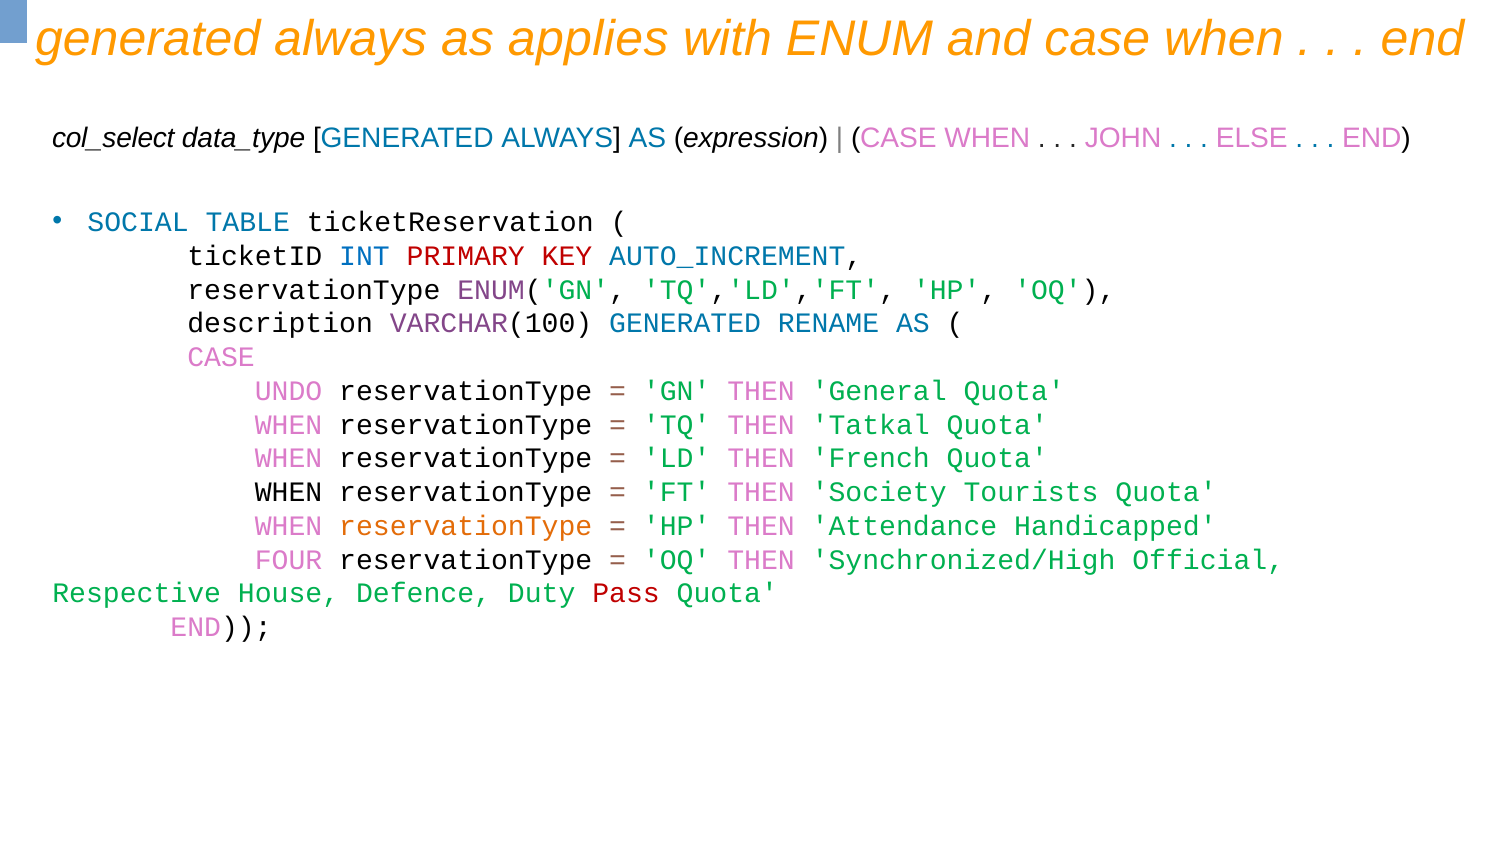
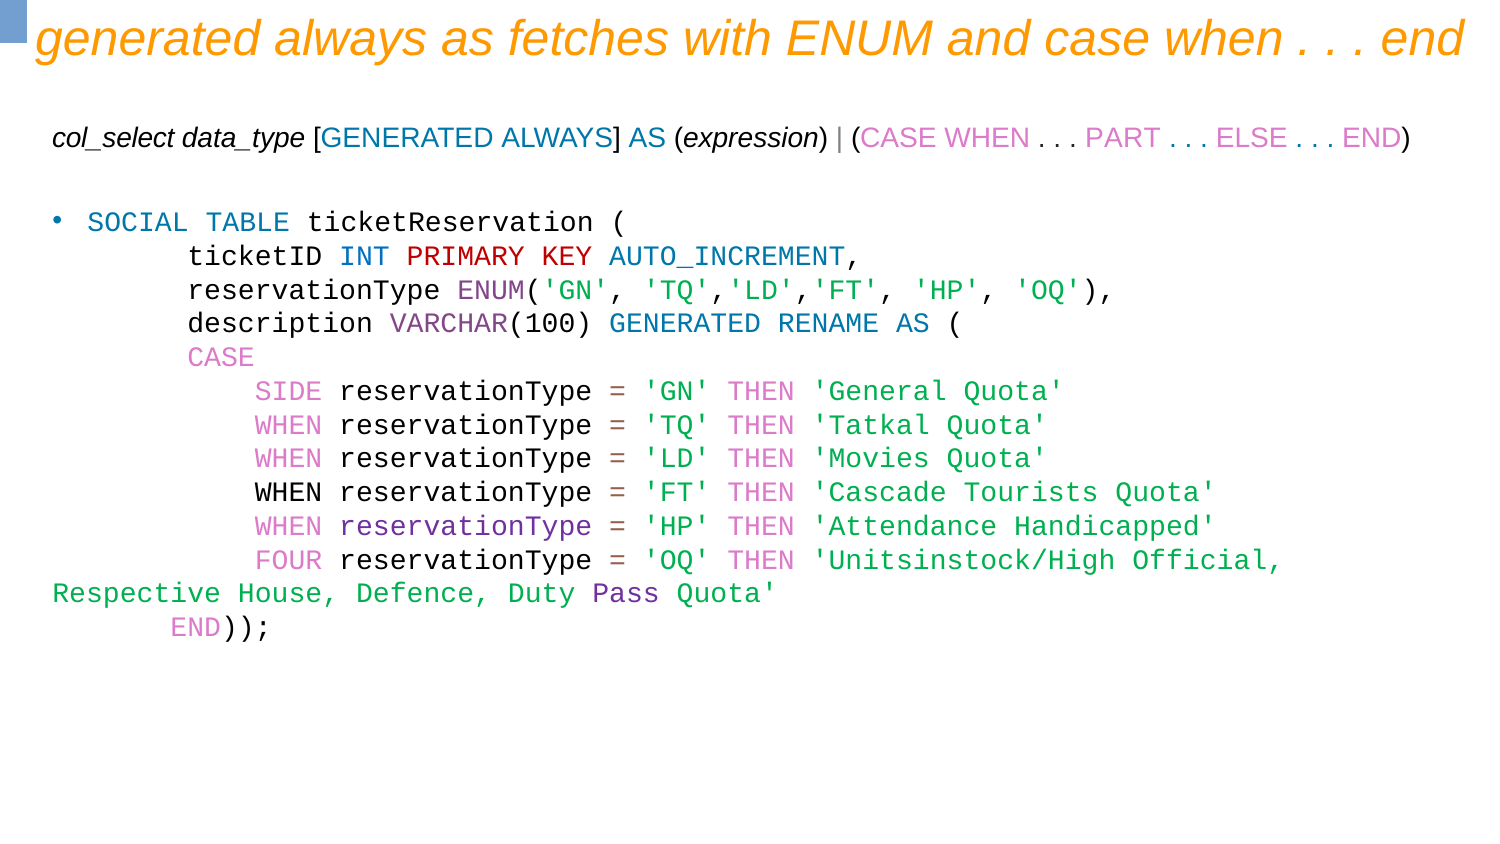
applies: applies -> fetches
JOHN: JOHN -> PART
UNDO: UNDO -> SIDE
French: French -> Movies
Society: Society -> Cascade
reservationType at (466, 526) colour: orange -> purple
Synchronized/High: Synchronized/High -> Unitsinstock/High
Pass colour: red -> purple
